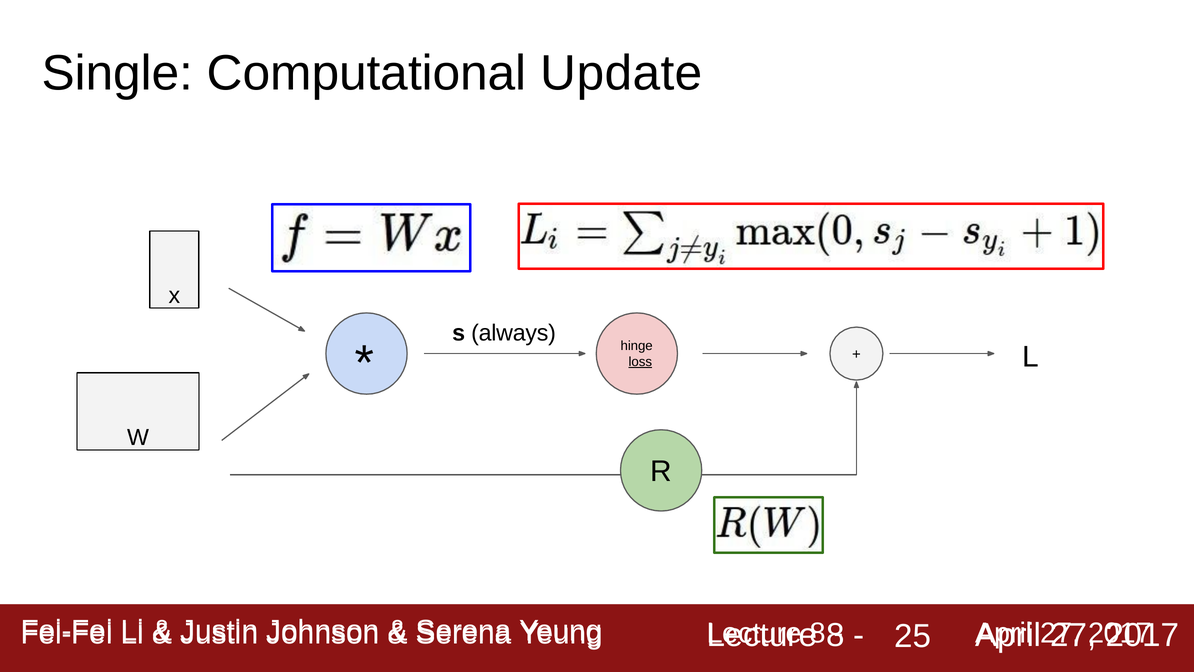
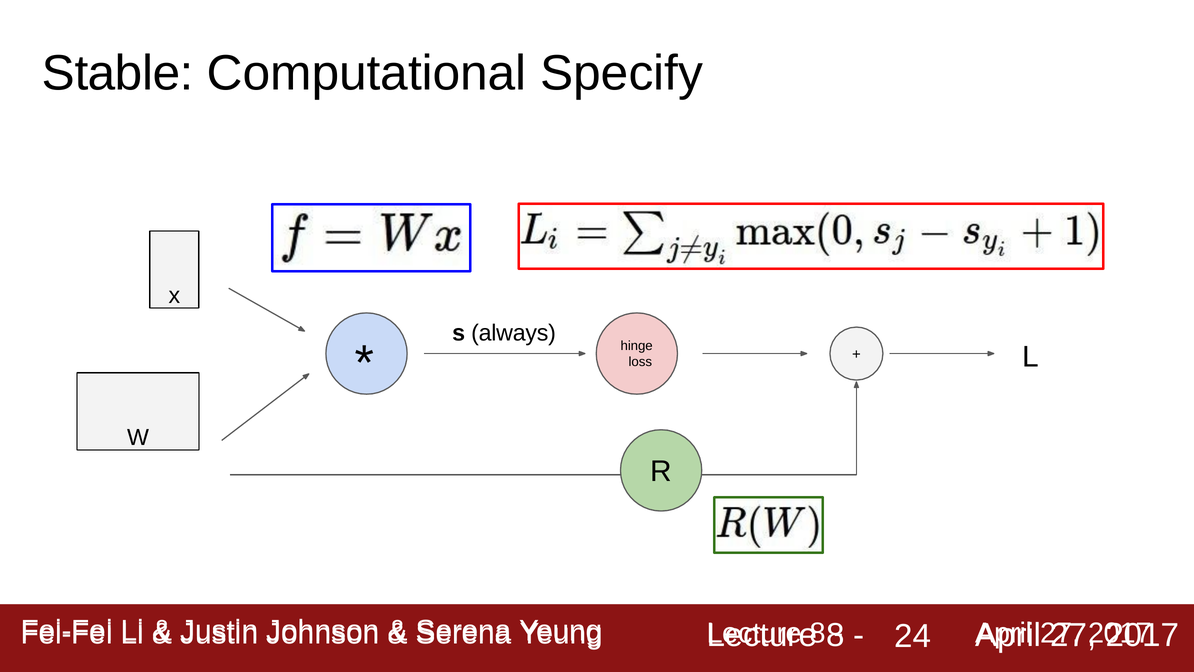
Single: Single -> Stable
Update: Update -> Specify
loss underline: present -> none
25: 25 -> 24
